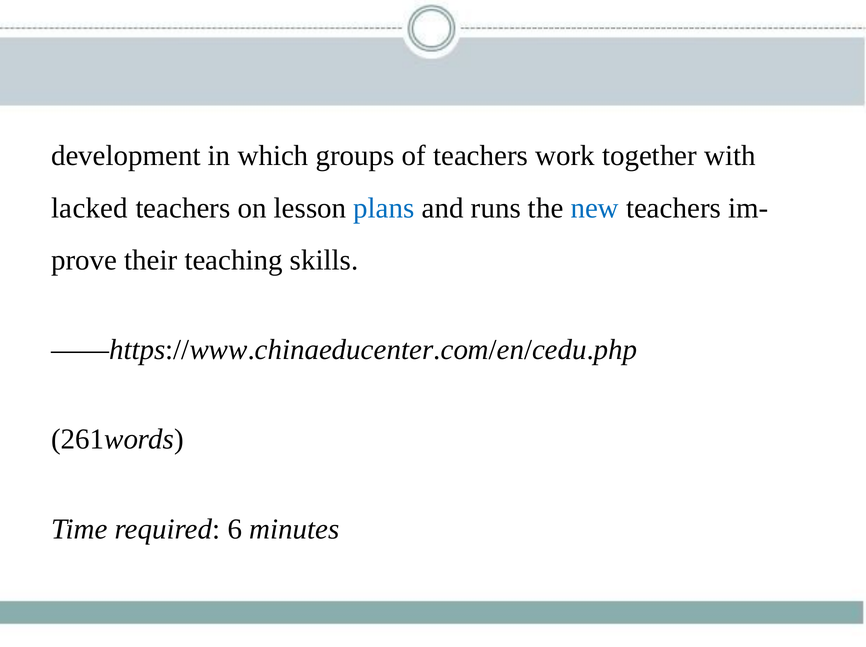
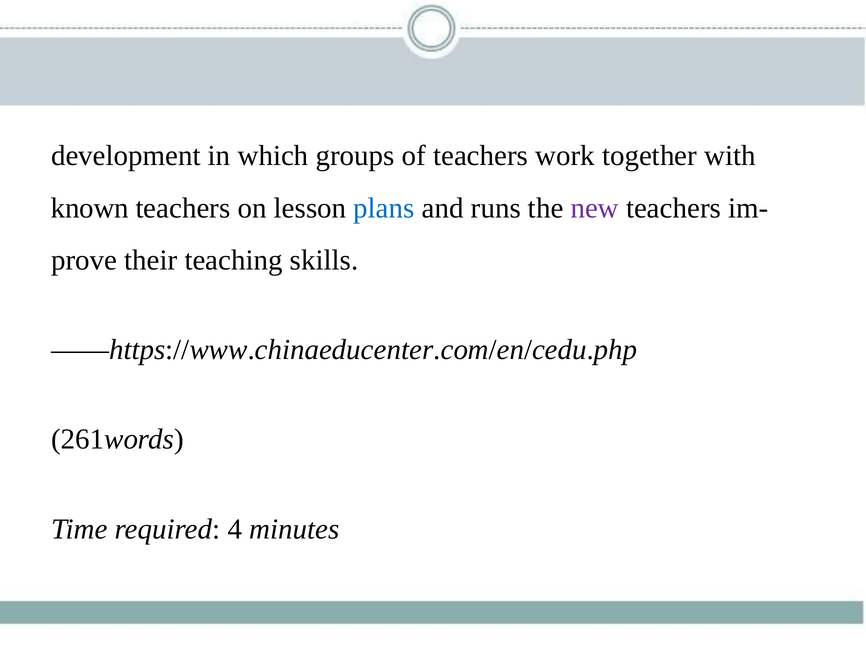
lacked: lacked -> known
new colour: blue -> purple
6: 6 -> 4
